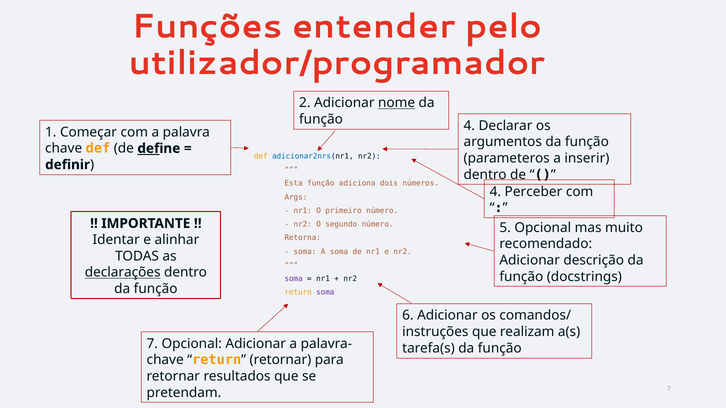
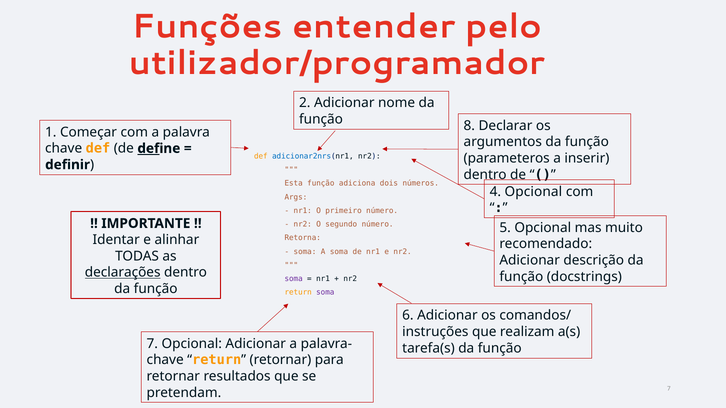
nome underline: present -> none
função 4: 4 -> 8
4 Perceber: Perceber -> Opcional
